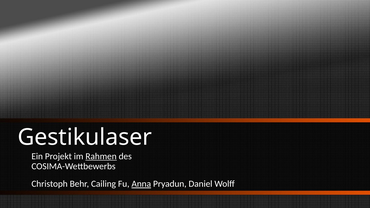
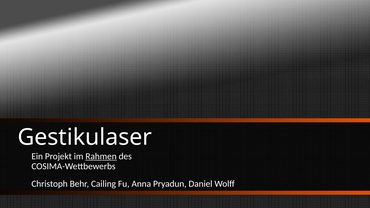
Anna underline: present -> none
